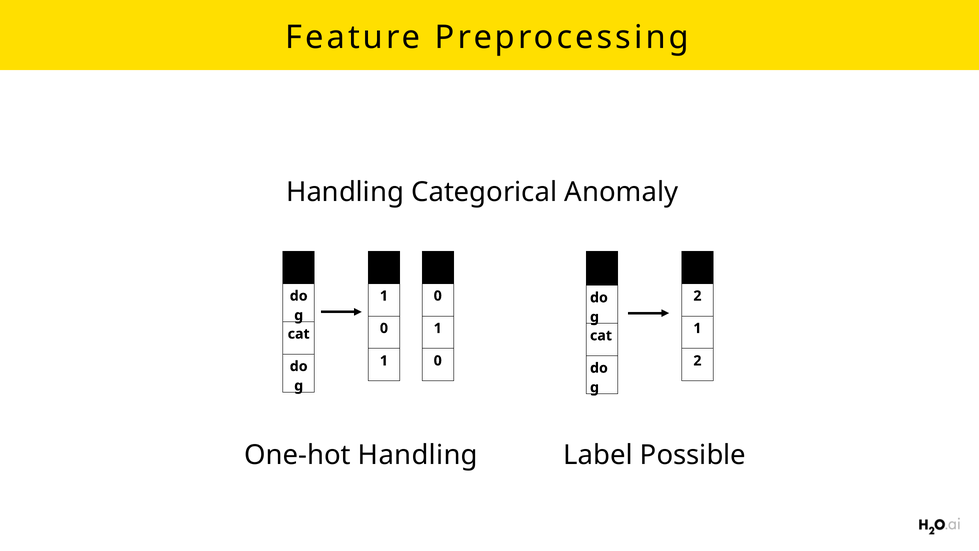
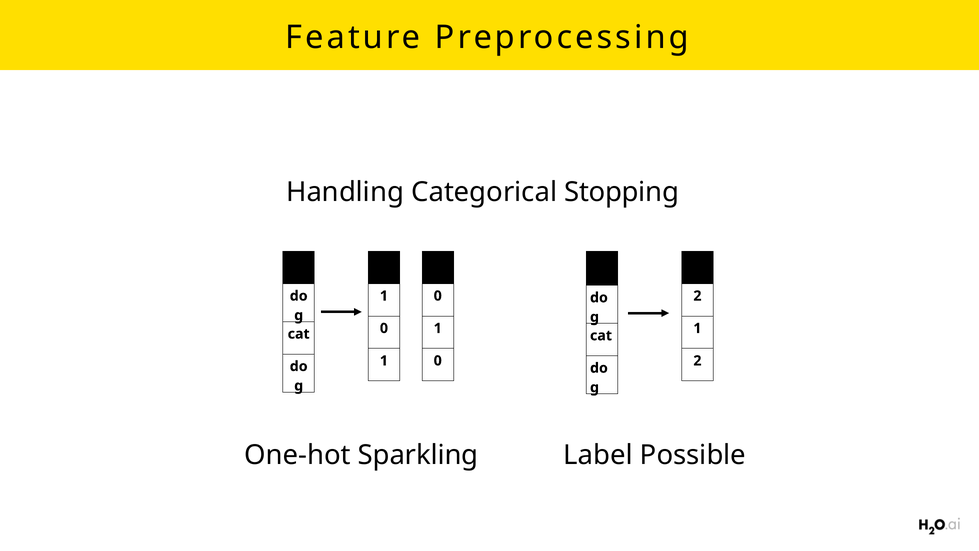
Anomaly: Anomaly -> Stopping
One-hot Handling: Handling -> Sparkling
